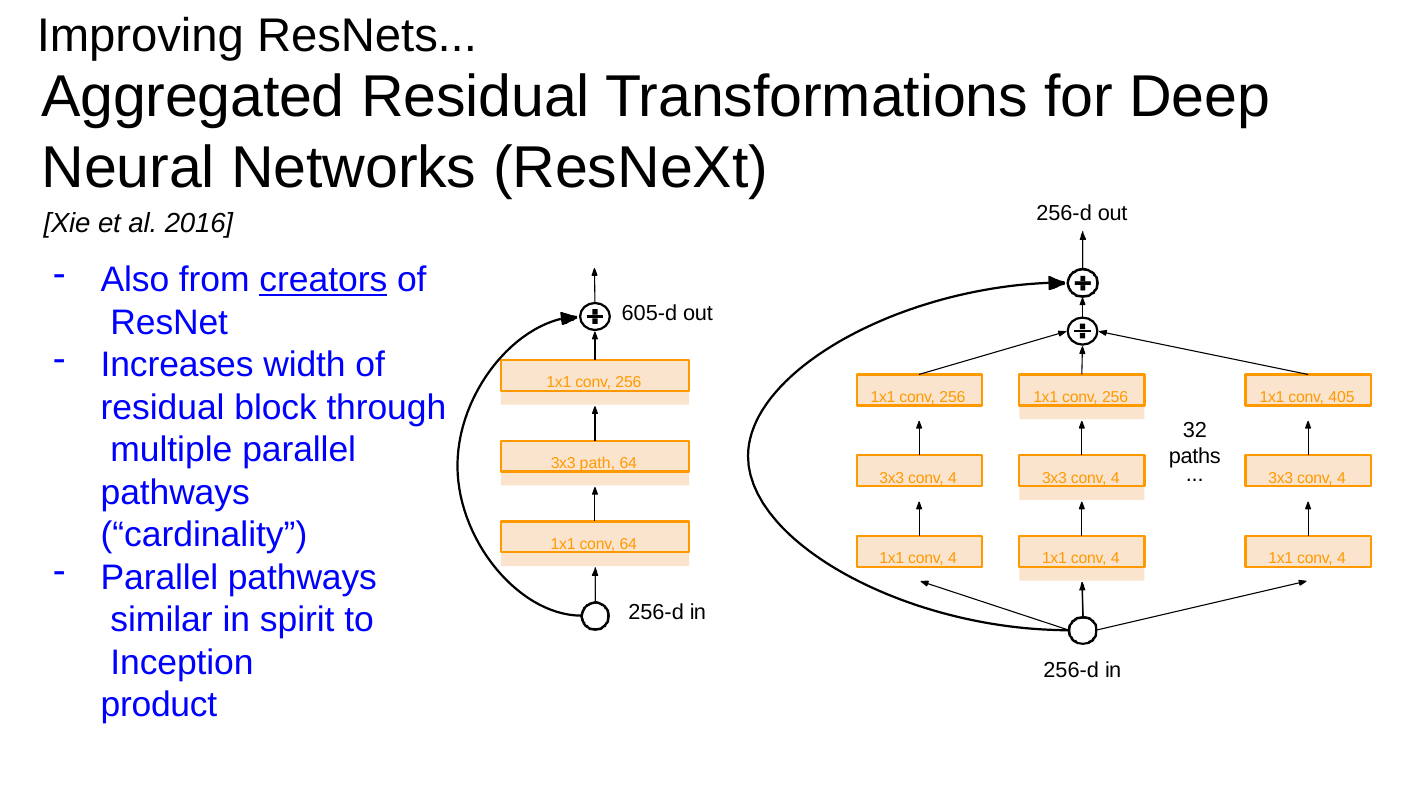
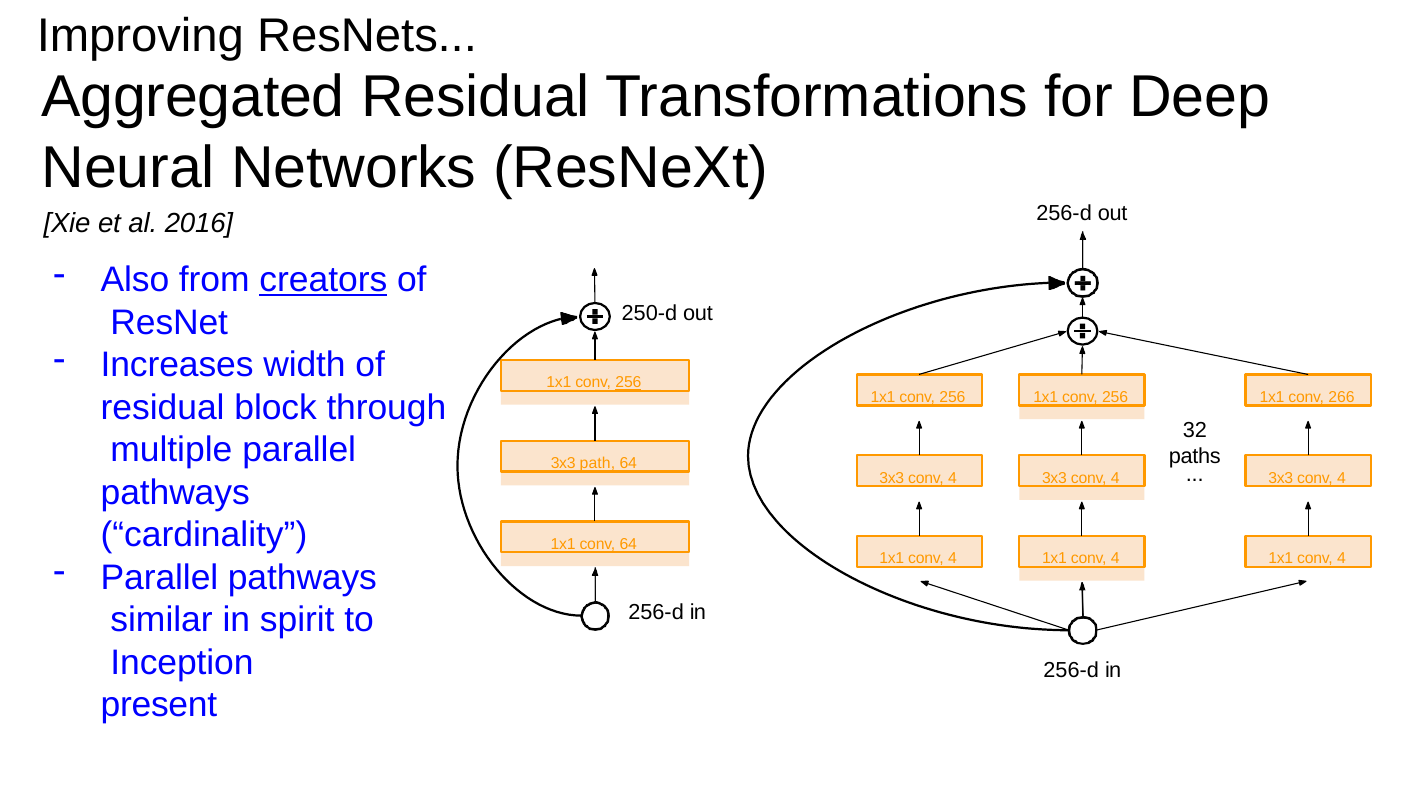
605-d: 605-d -> 250-d
256 at (628, 383) underline: none -> present
405: 405 -> 266
product: product -> present
